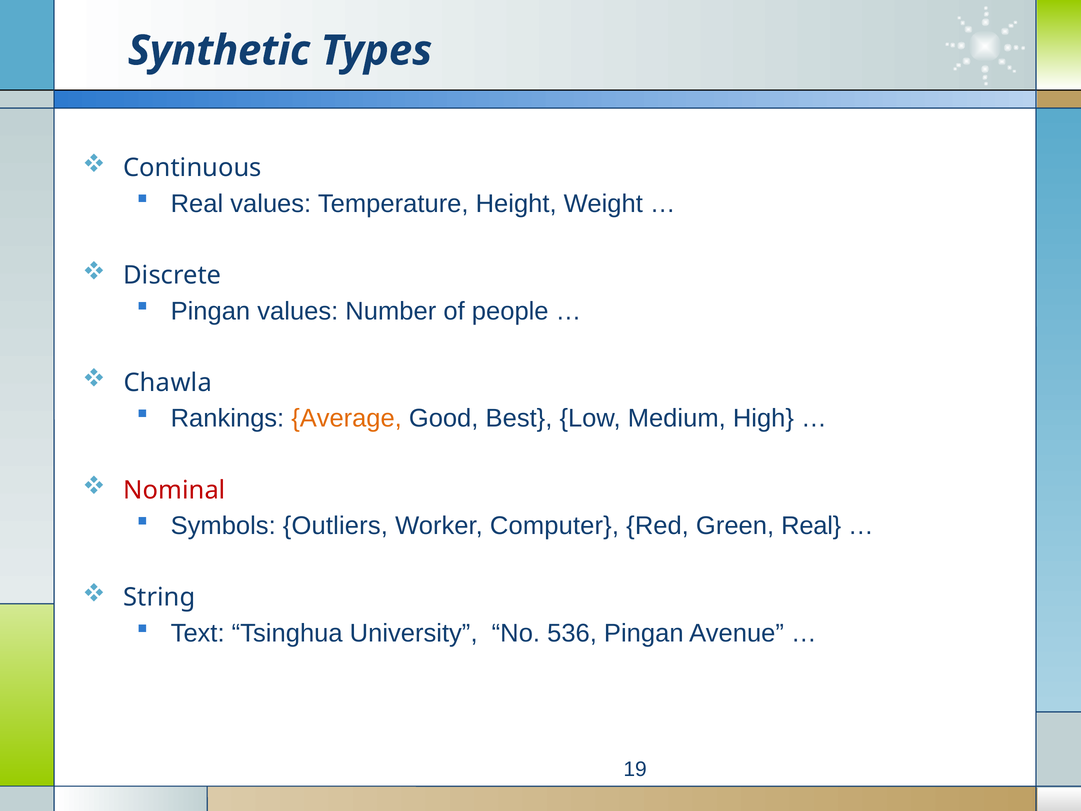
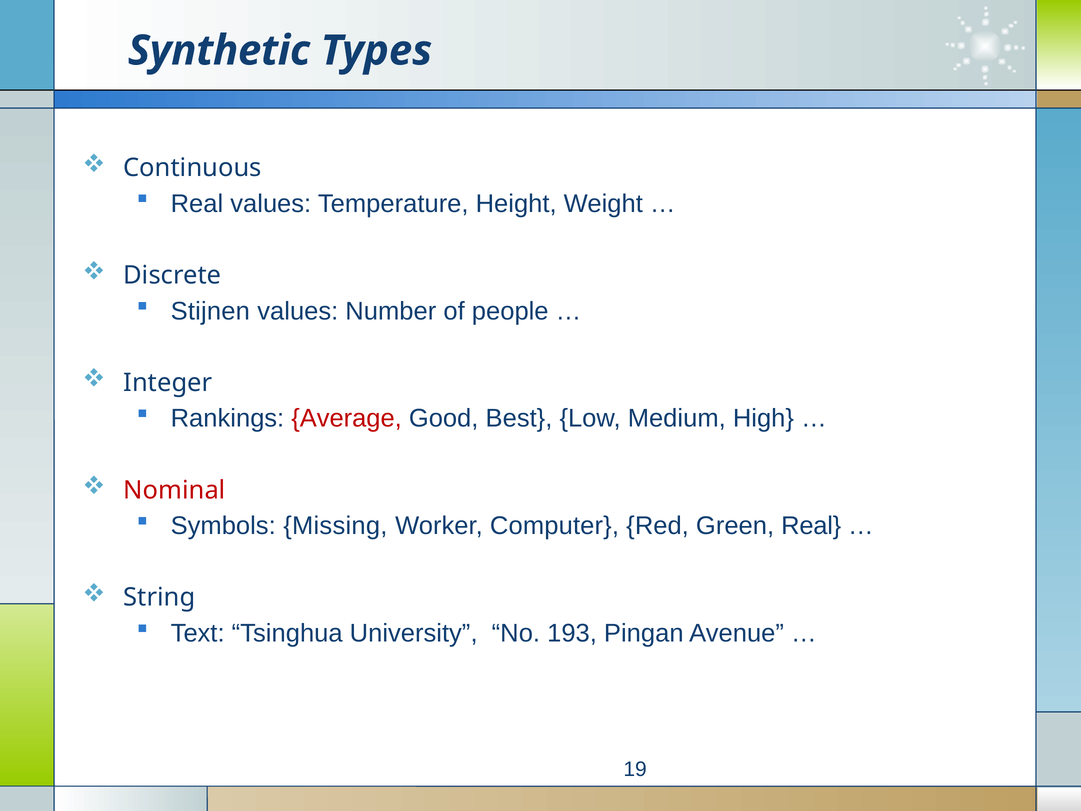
Pingan at (210, 311): Pingan -> Stijnen
Chawla: Chawla -> Integer
Average colour: orange -> red
Outliers: Outliers -> Missing
536: 536 -> 193
